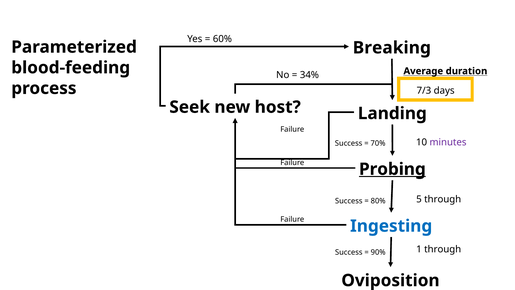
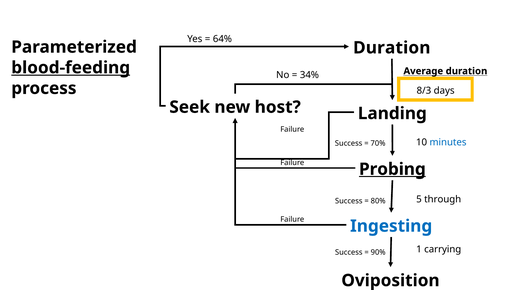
60%: 60% -> 64%
Breaking at (392, 48): Breaking -> Duration
blood-feeding underline: none -> present
7/3: 7/3 -> 8/3
minutes colour: purple -> blue
1 through: through -> carrying
